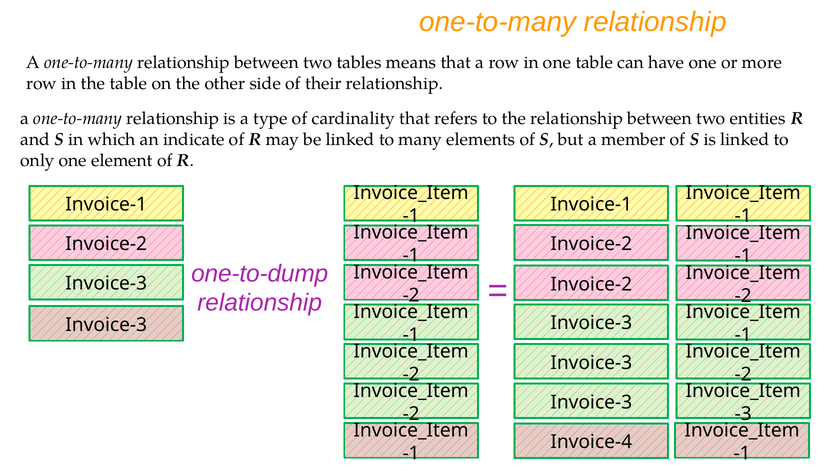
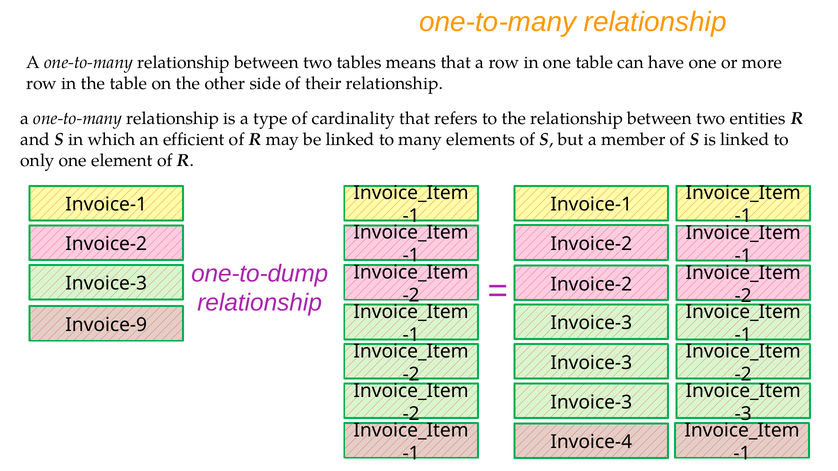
indicate: indicate -> efficient
Invoice-3 at (106, 325): Invoice-3 -> Invoice-9
